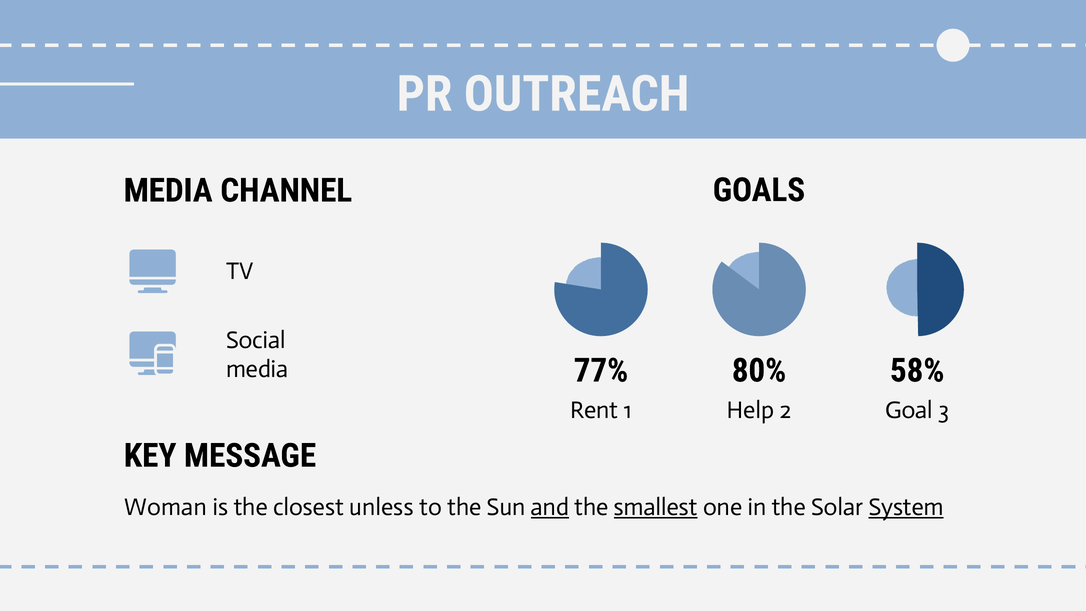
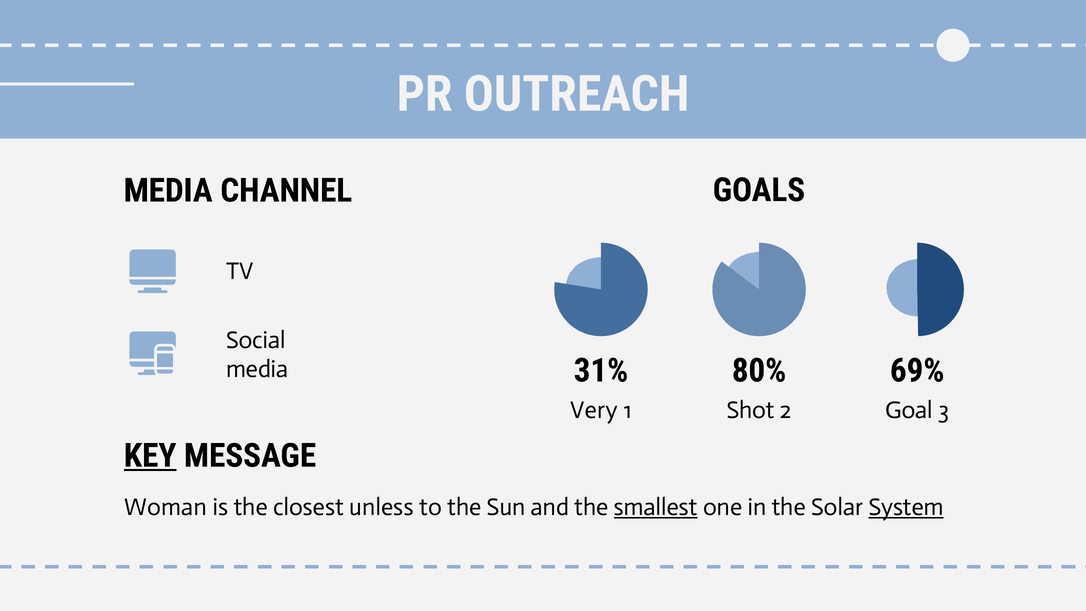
77%: 77% -> 31%
58%: 58% -> 69%
Rent: Rent -> Very
Help: Help -> Shot
KEY underline: none -> present
and underline: present -> none
